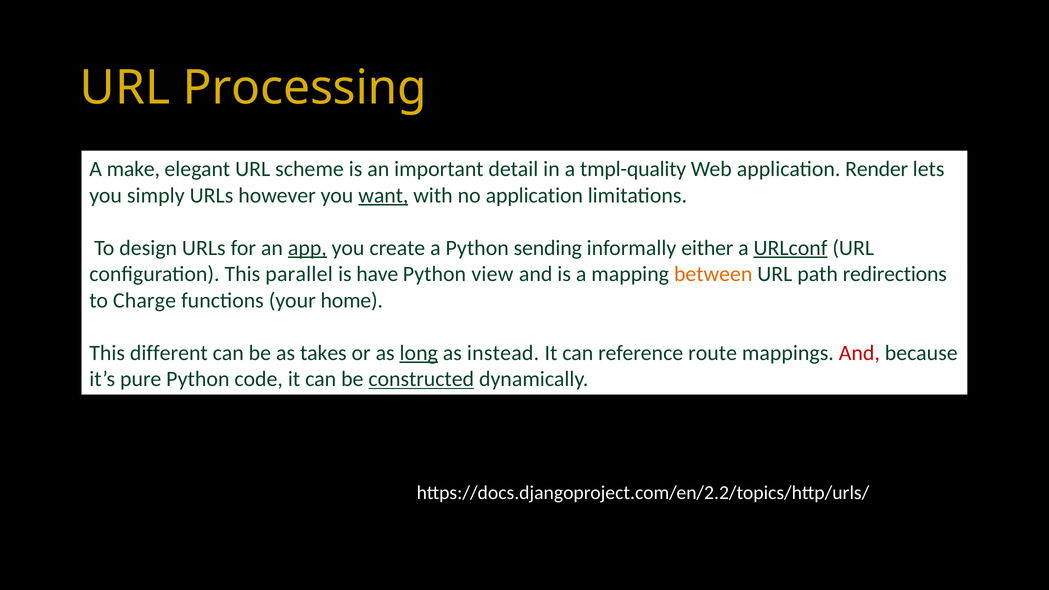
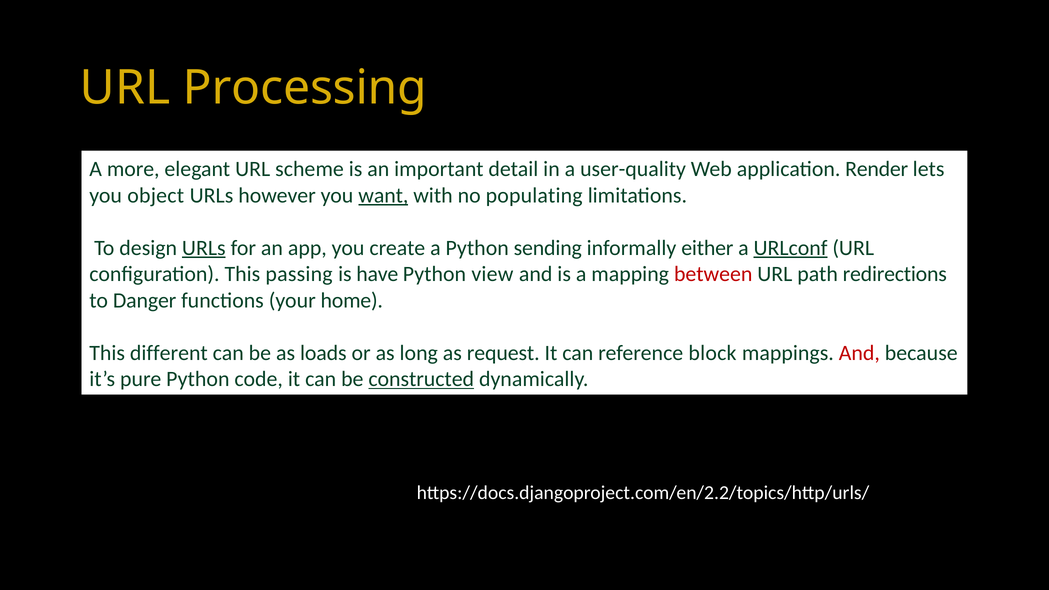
make: make -> more
tmpl-quality: tmpl-quality -> user-quality
simply: simply -> object
no application: application -> populating
URLs at (204, 248) underline: none -> present
app underline: present -> none
parallel: parallel -> passing
between colour: orange -> red
Charge: Charge -> Danger
takes: takes -> loads
long underline: present -> none
instead: instead -> request
route: route -> block
